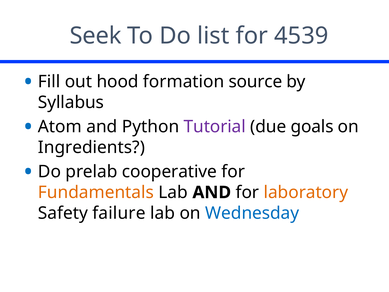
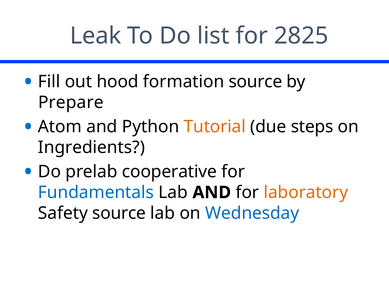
Seek: Seek -> Leak
4539: 4539 -> 2825
Syllabus: Syllabus -> Prepare
Tutorial colour: purple -> orange
goals: goals -> steps
Fundamentals colour: orange -> blue
Safety failure: failure -> source
